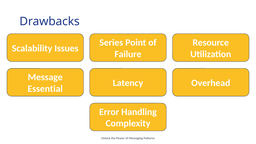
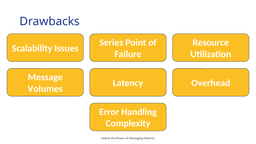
Essential: Essential -> Volumes
